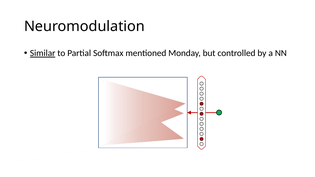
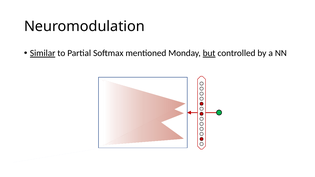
but underline: none -> present
